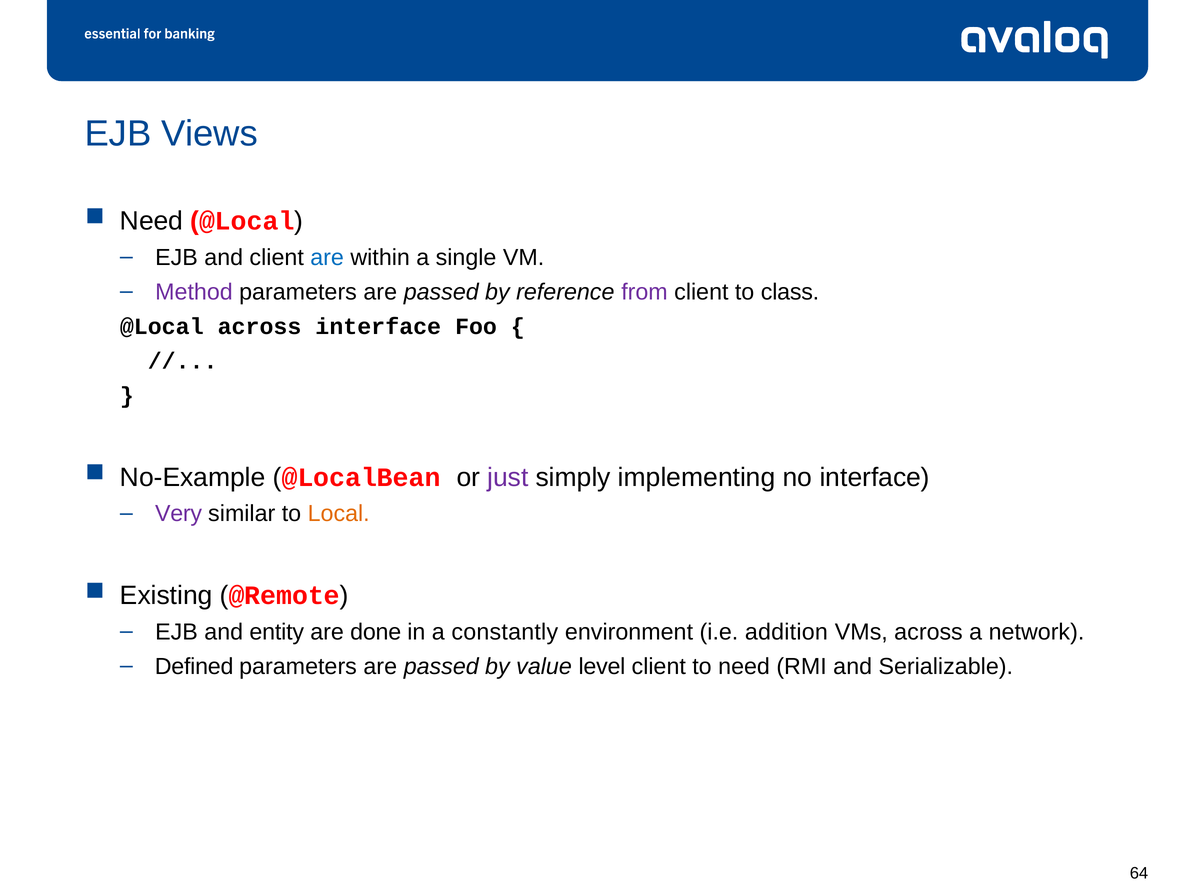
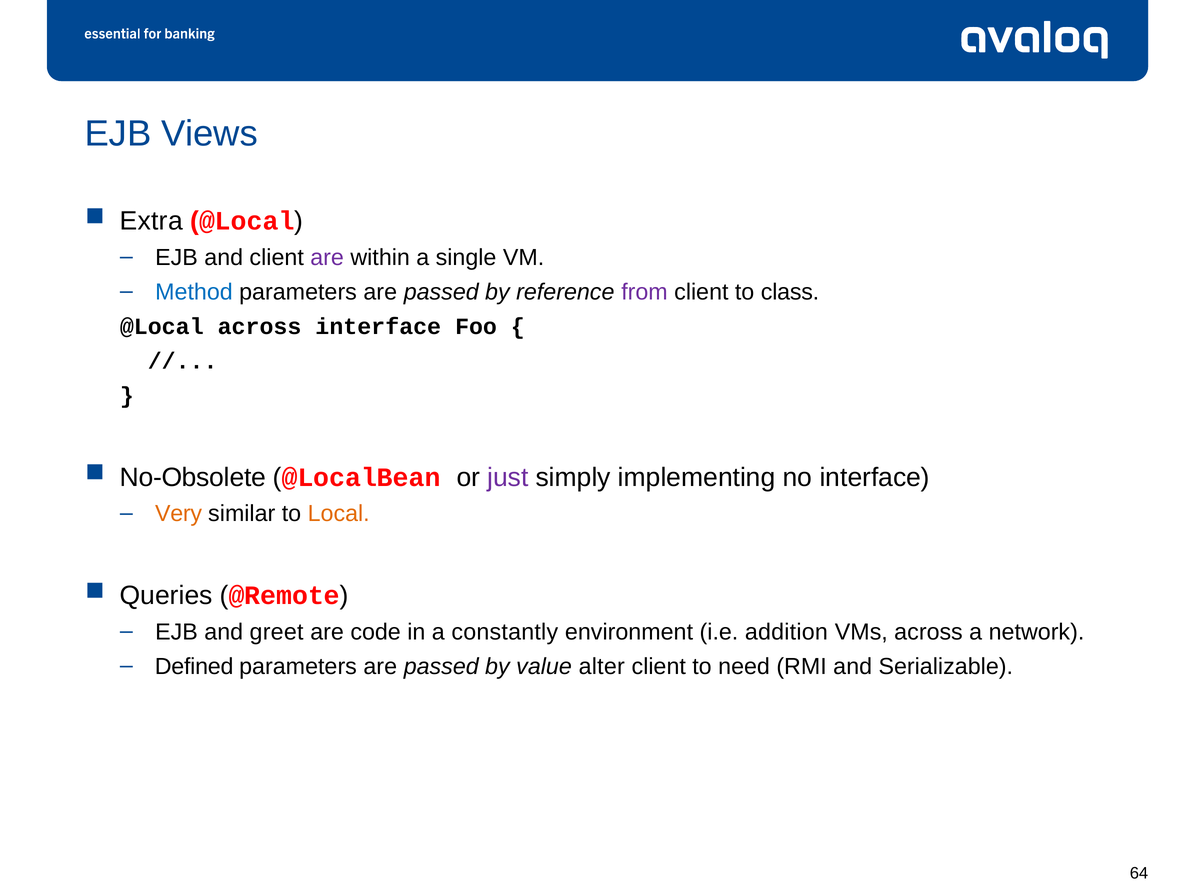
Need at (152, 221): Need -> Extra
are at (327, 258) colour: blue -> purple
Method colour: purple -> blue
No-Example: No-Example -> No-Obsolete
Very colour: purple -> orange
Existing: Existing -> Queries
entity: entity -> greet
done: done -> code
level: level -> alter
